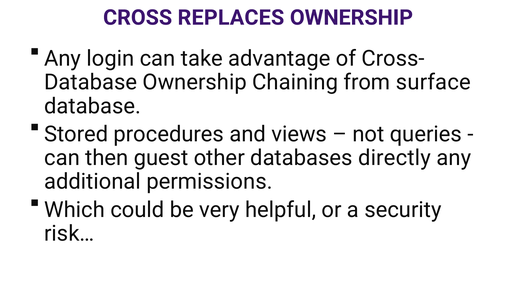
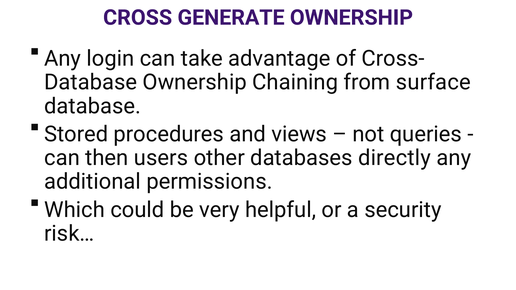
REPLACES: REPLACES -> GENERATE
guest: guest -> users
